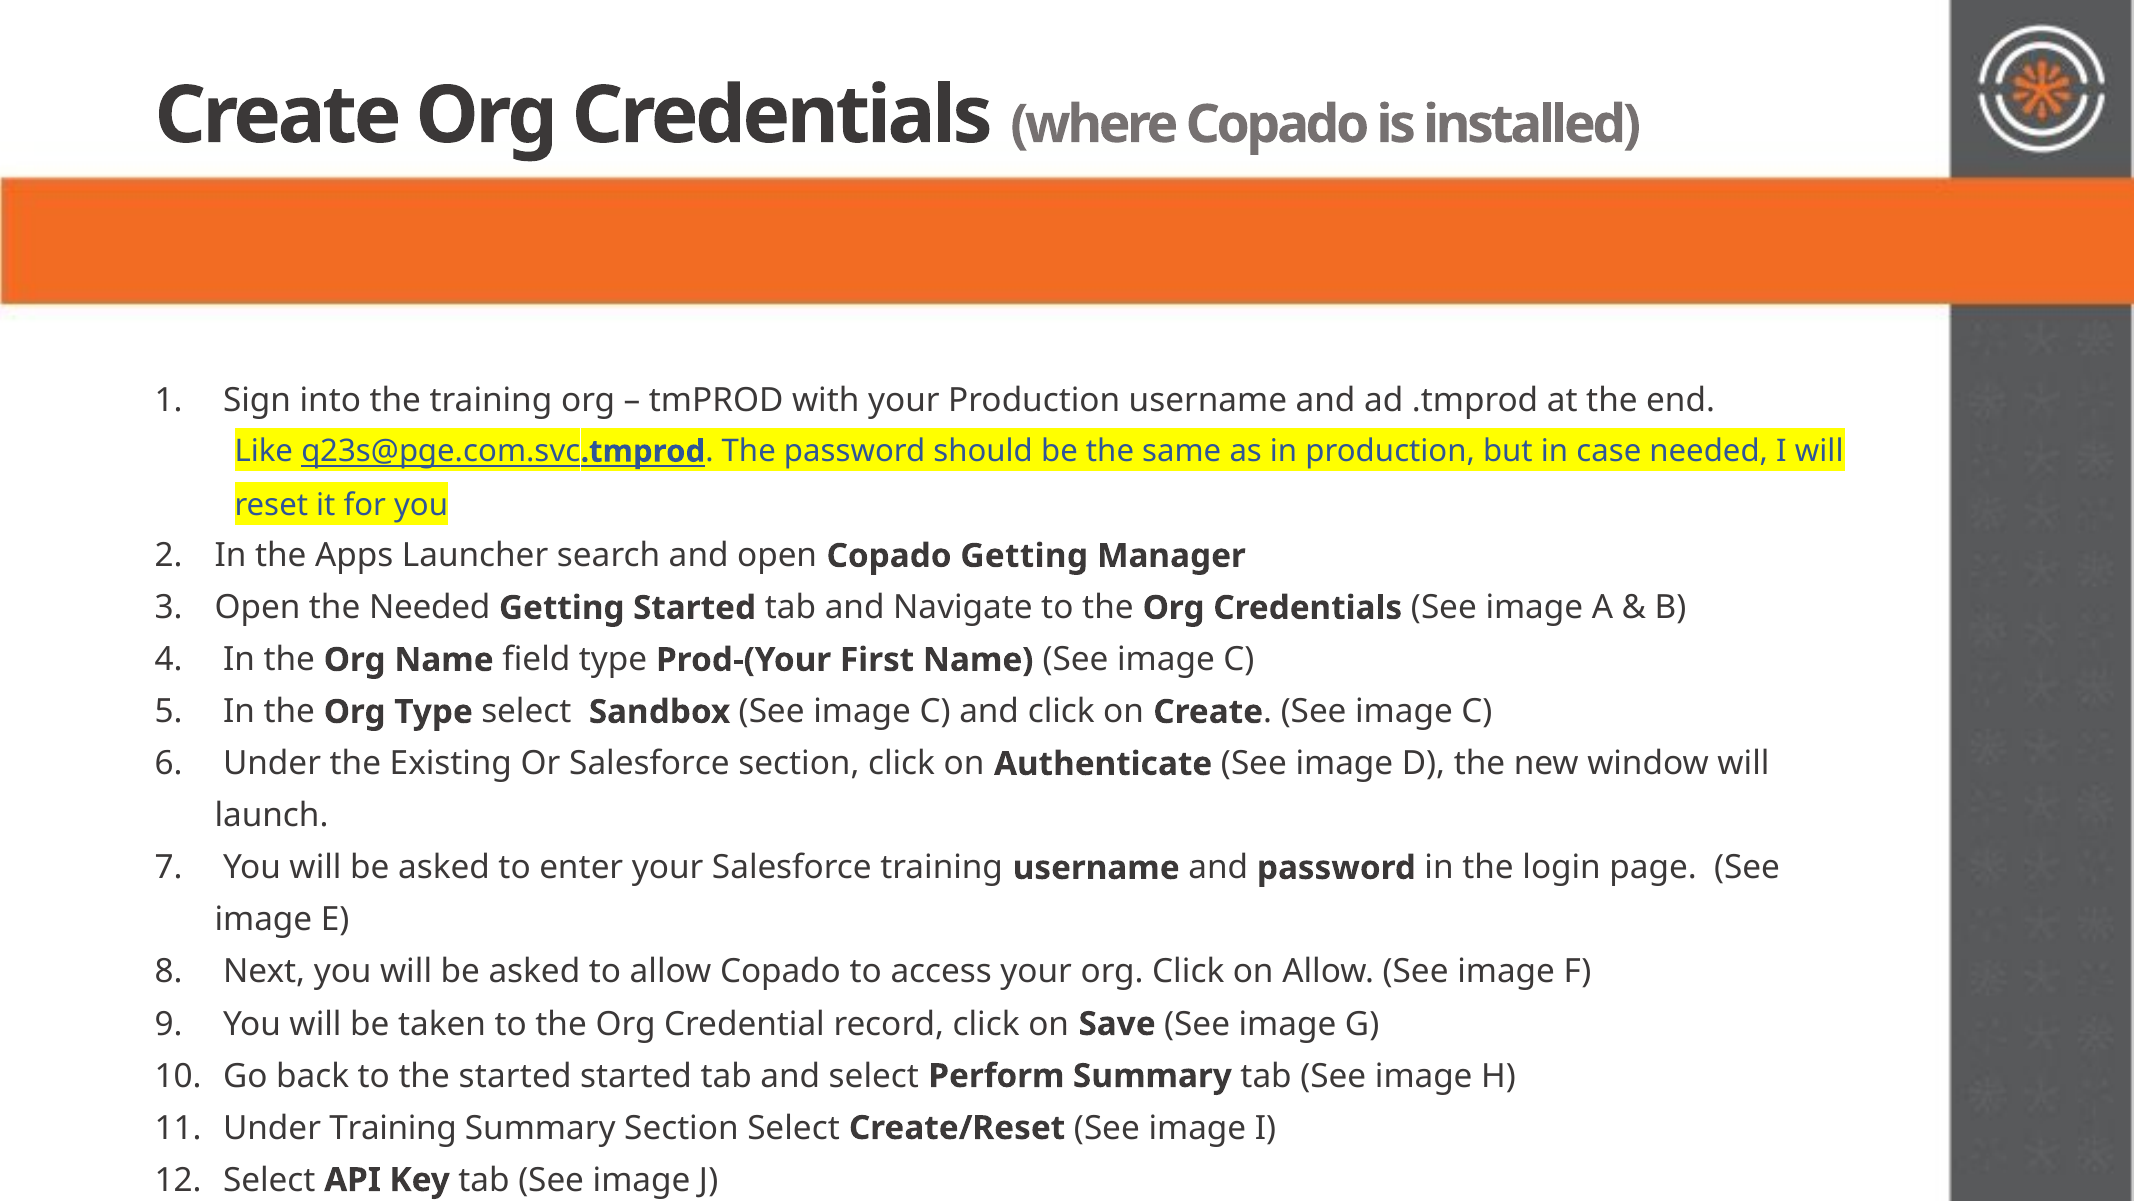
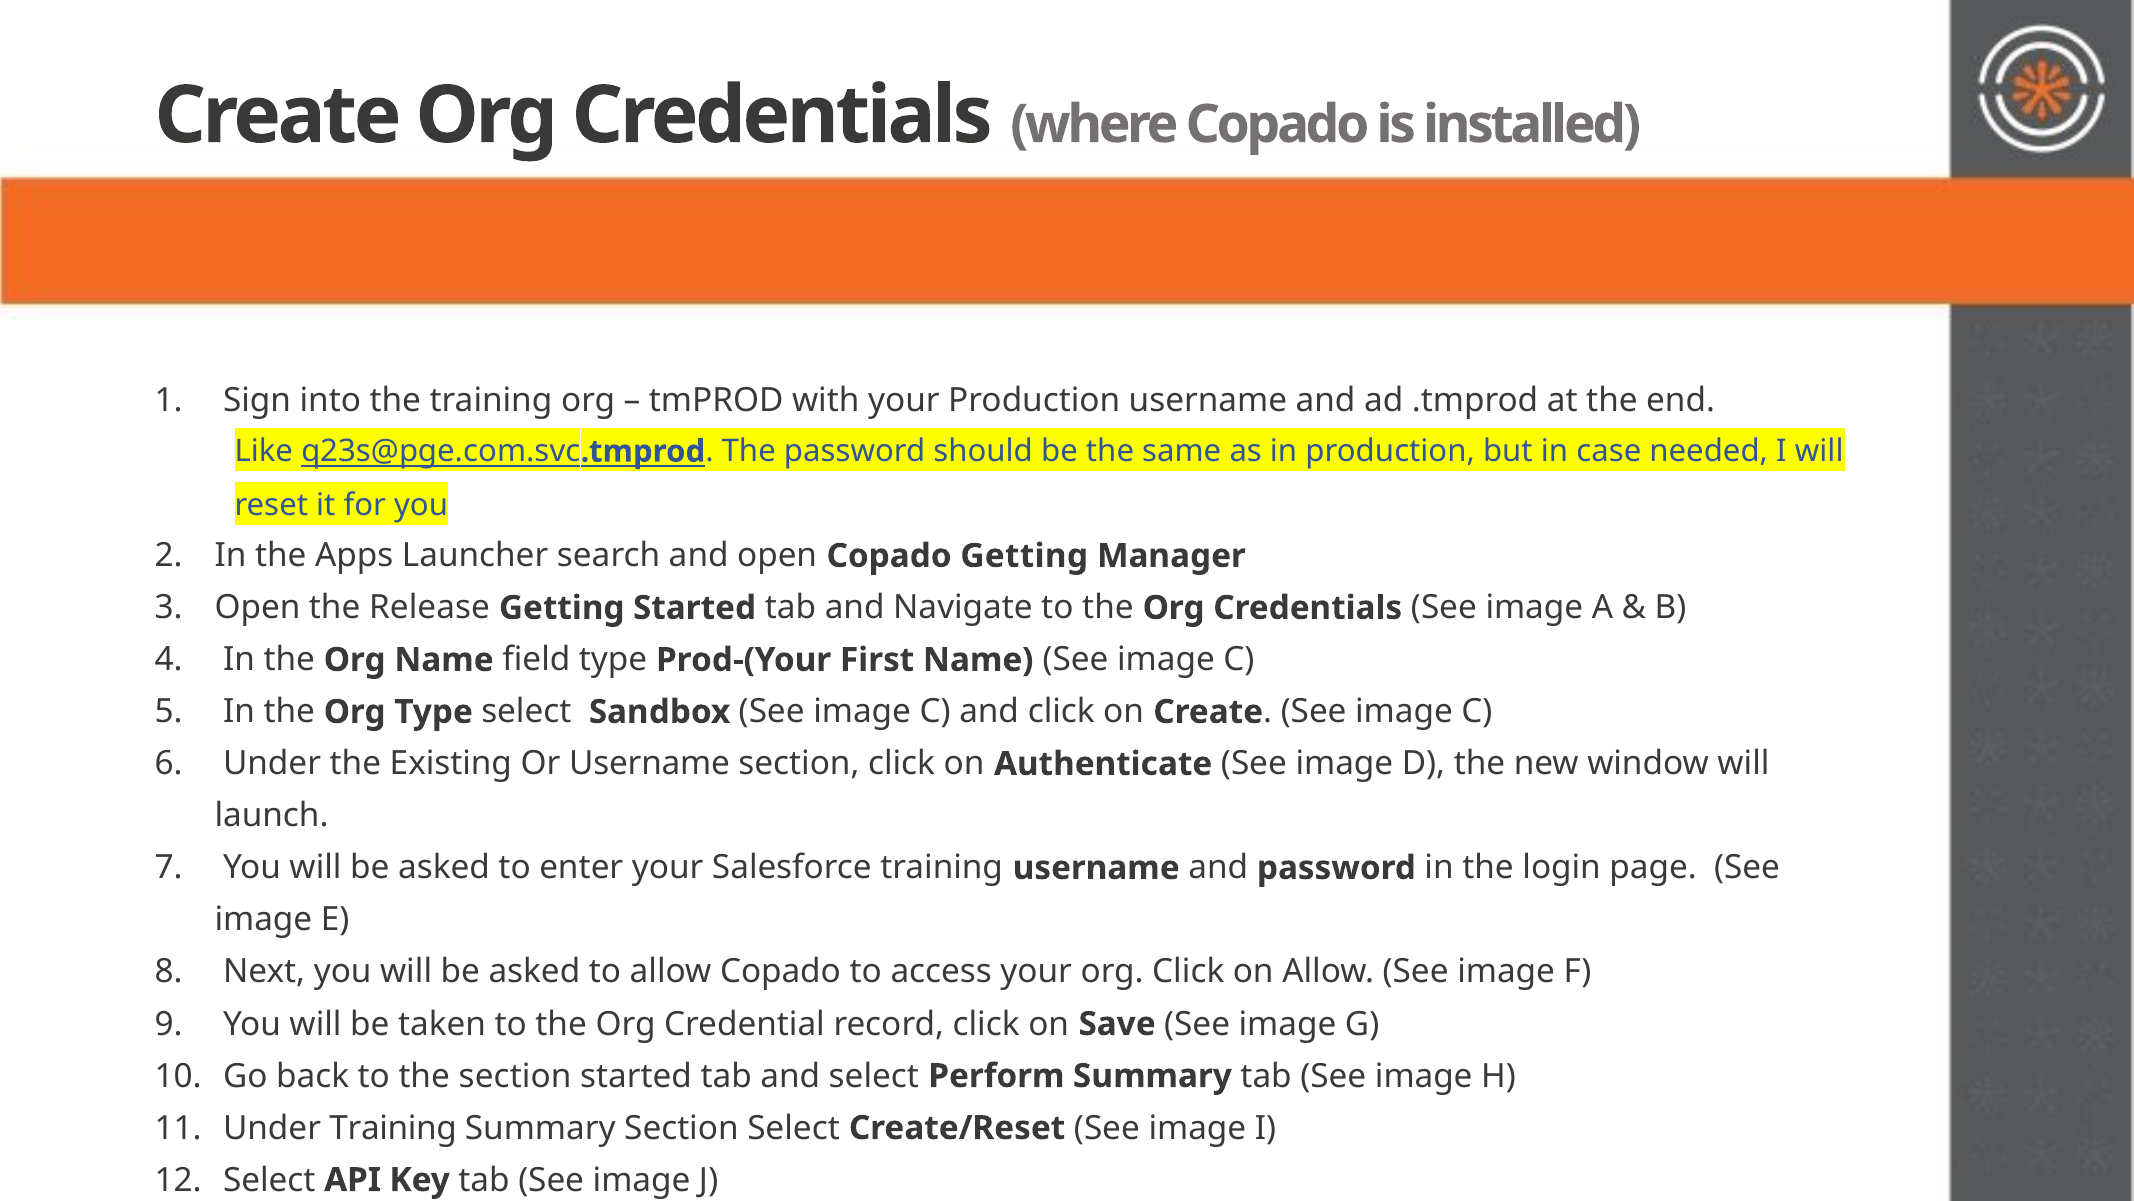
the Needed: Needed -> Release
Or Salesforce: Salesforce -> Username
the started: started -> section
